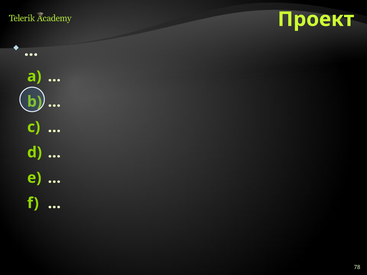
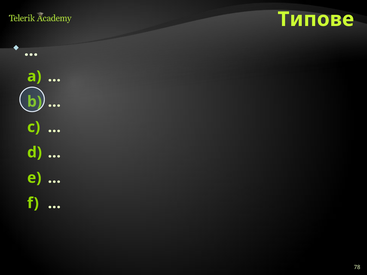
Проект: Проект -> Типове
